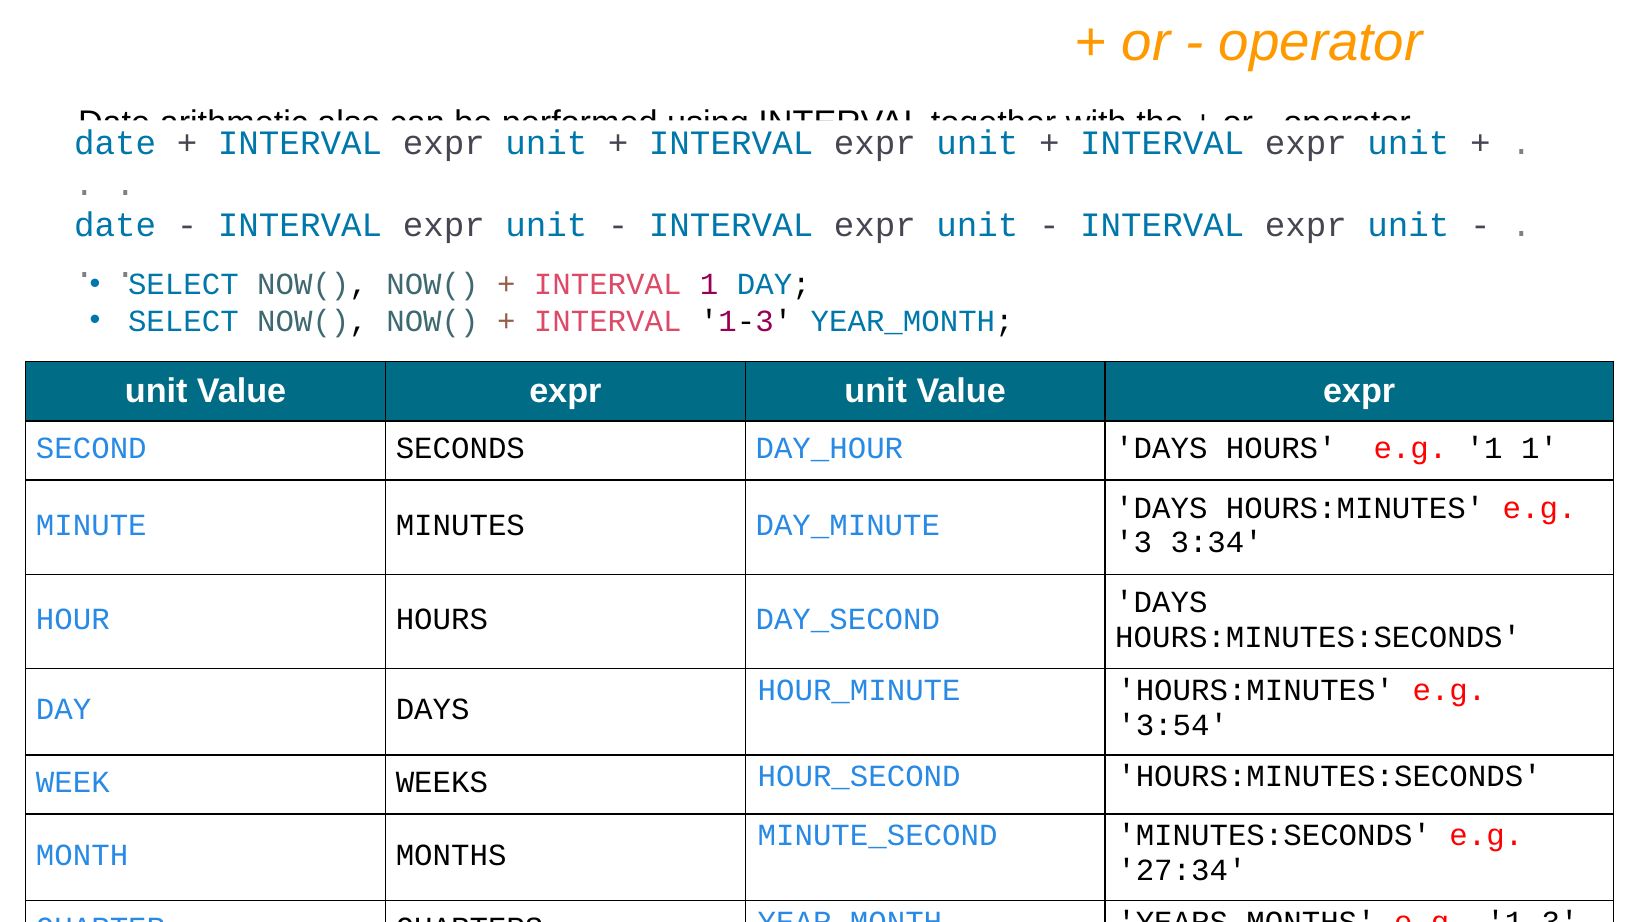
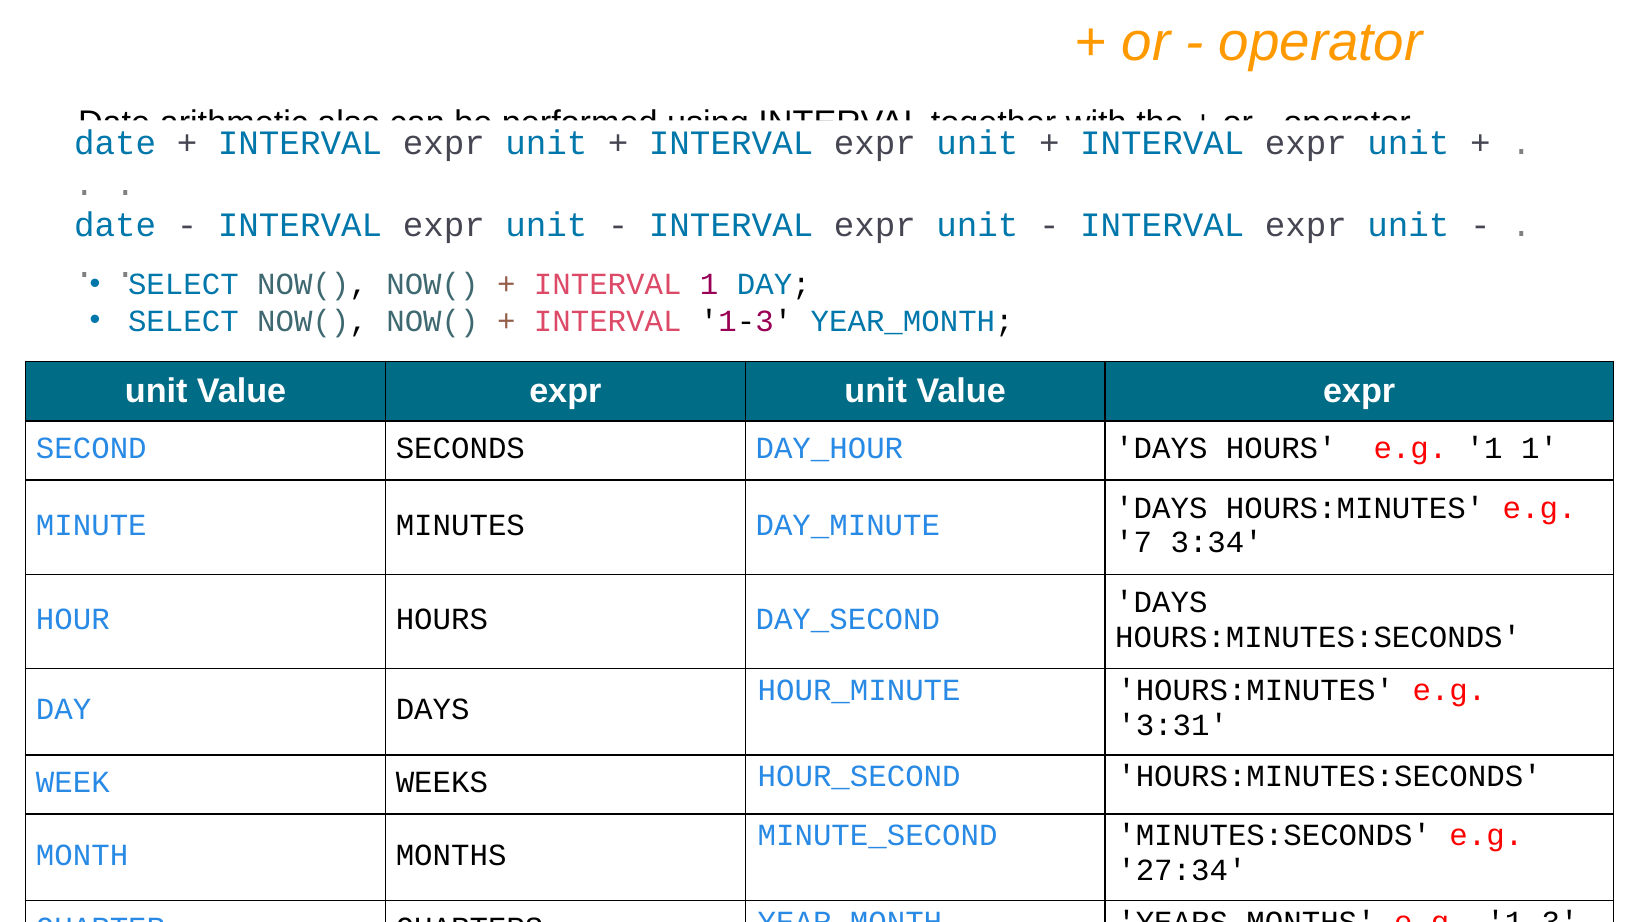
3: 3 -> 7
3:54: 3:54 -> 3:31
